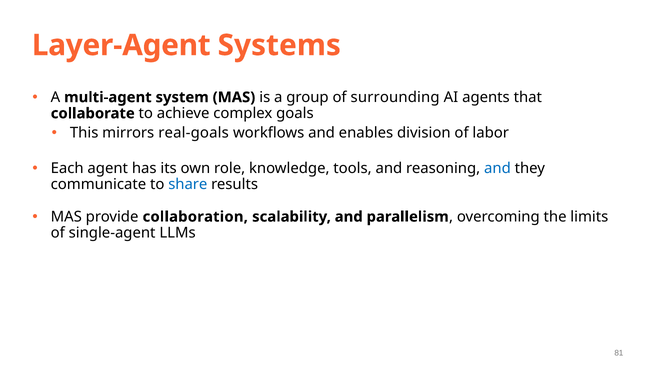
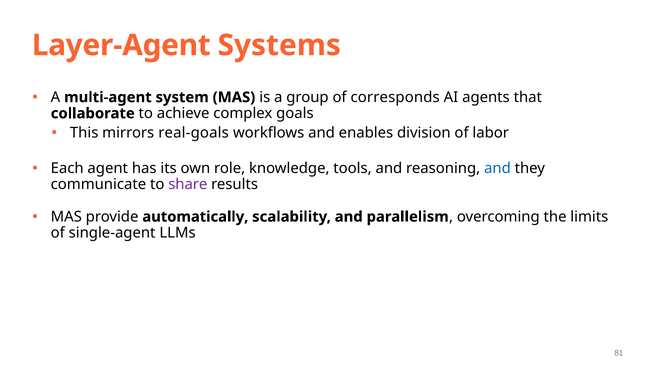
surrounding: surrounding -> corresponds
share colour: blue -> purple
collaboration: collaboration -> automatically
